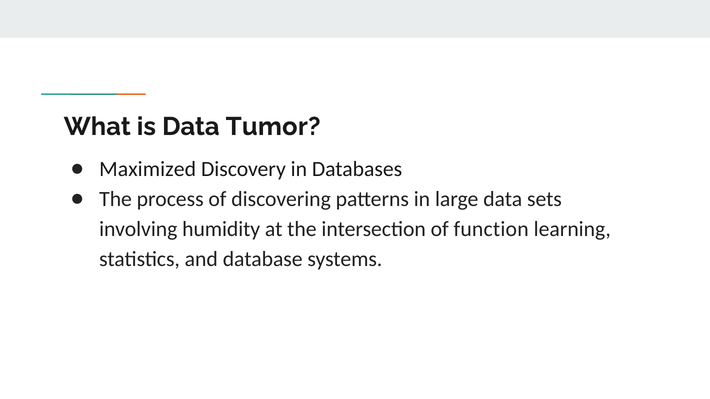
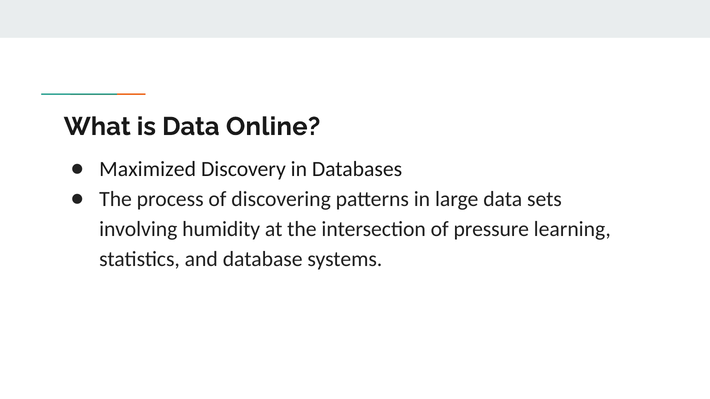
Tumor: Tumor -> Online
function: function -> pressure
